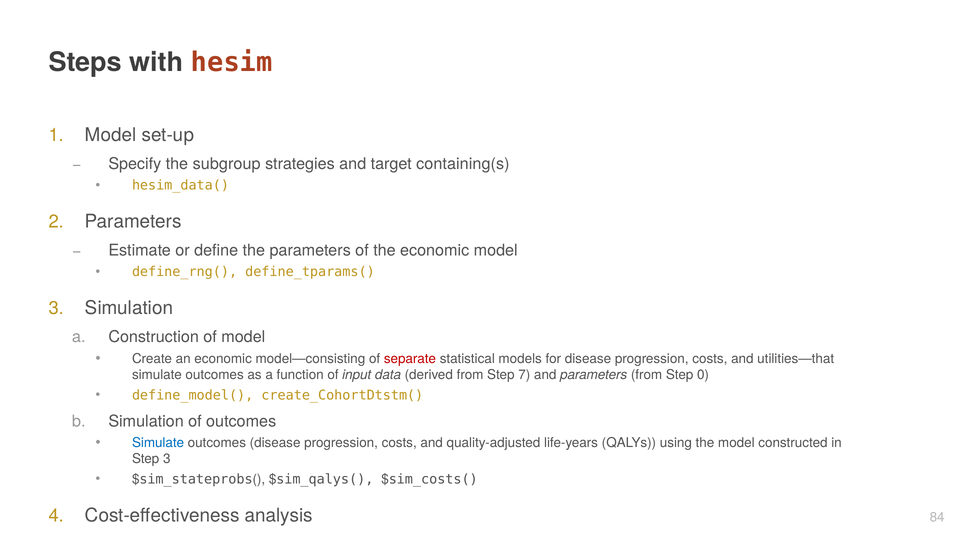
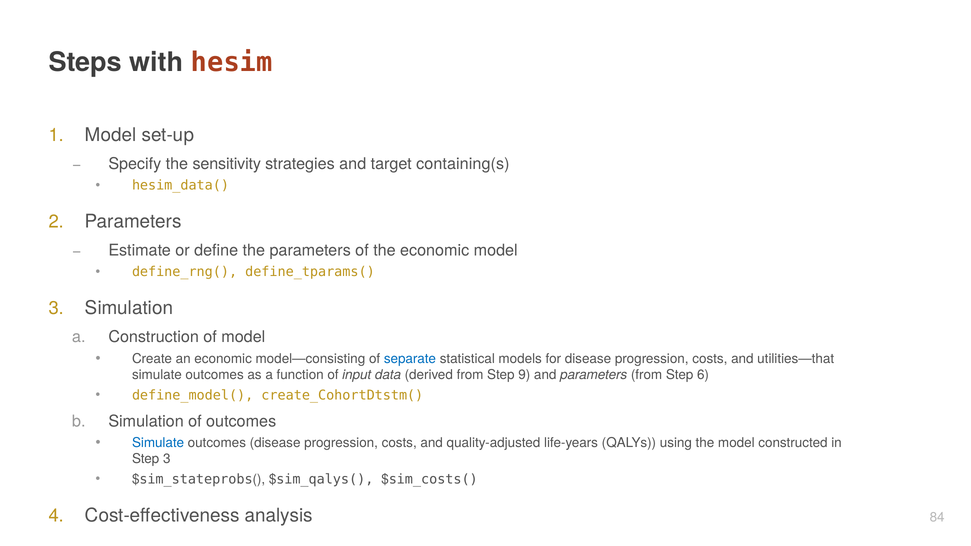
subgroup: subgroup -> sensitivity
separate colour: red -> blue
7: 7 -> 9
0: 0 -> 6
